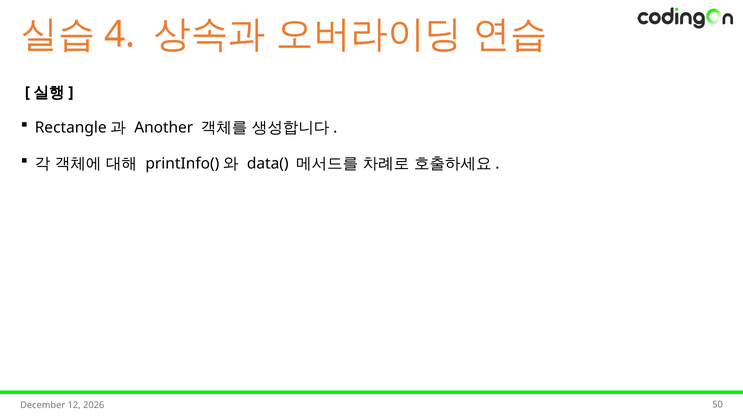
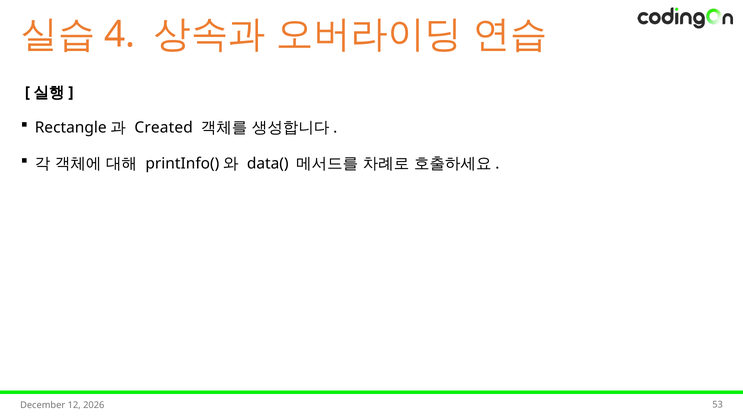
Another: Another -> Created
50: 50 -> 53
